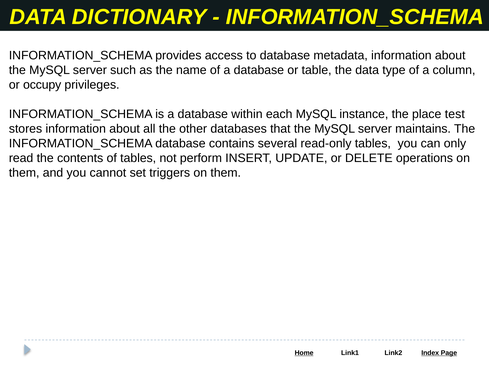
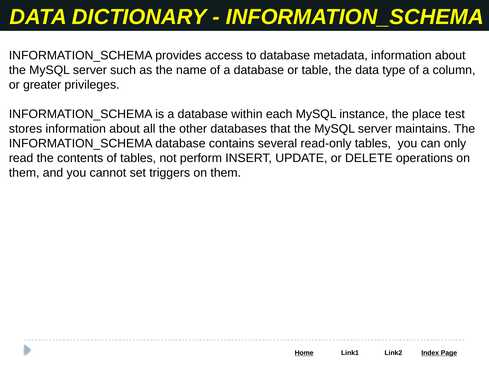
occupy: occupy -> greater
